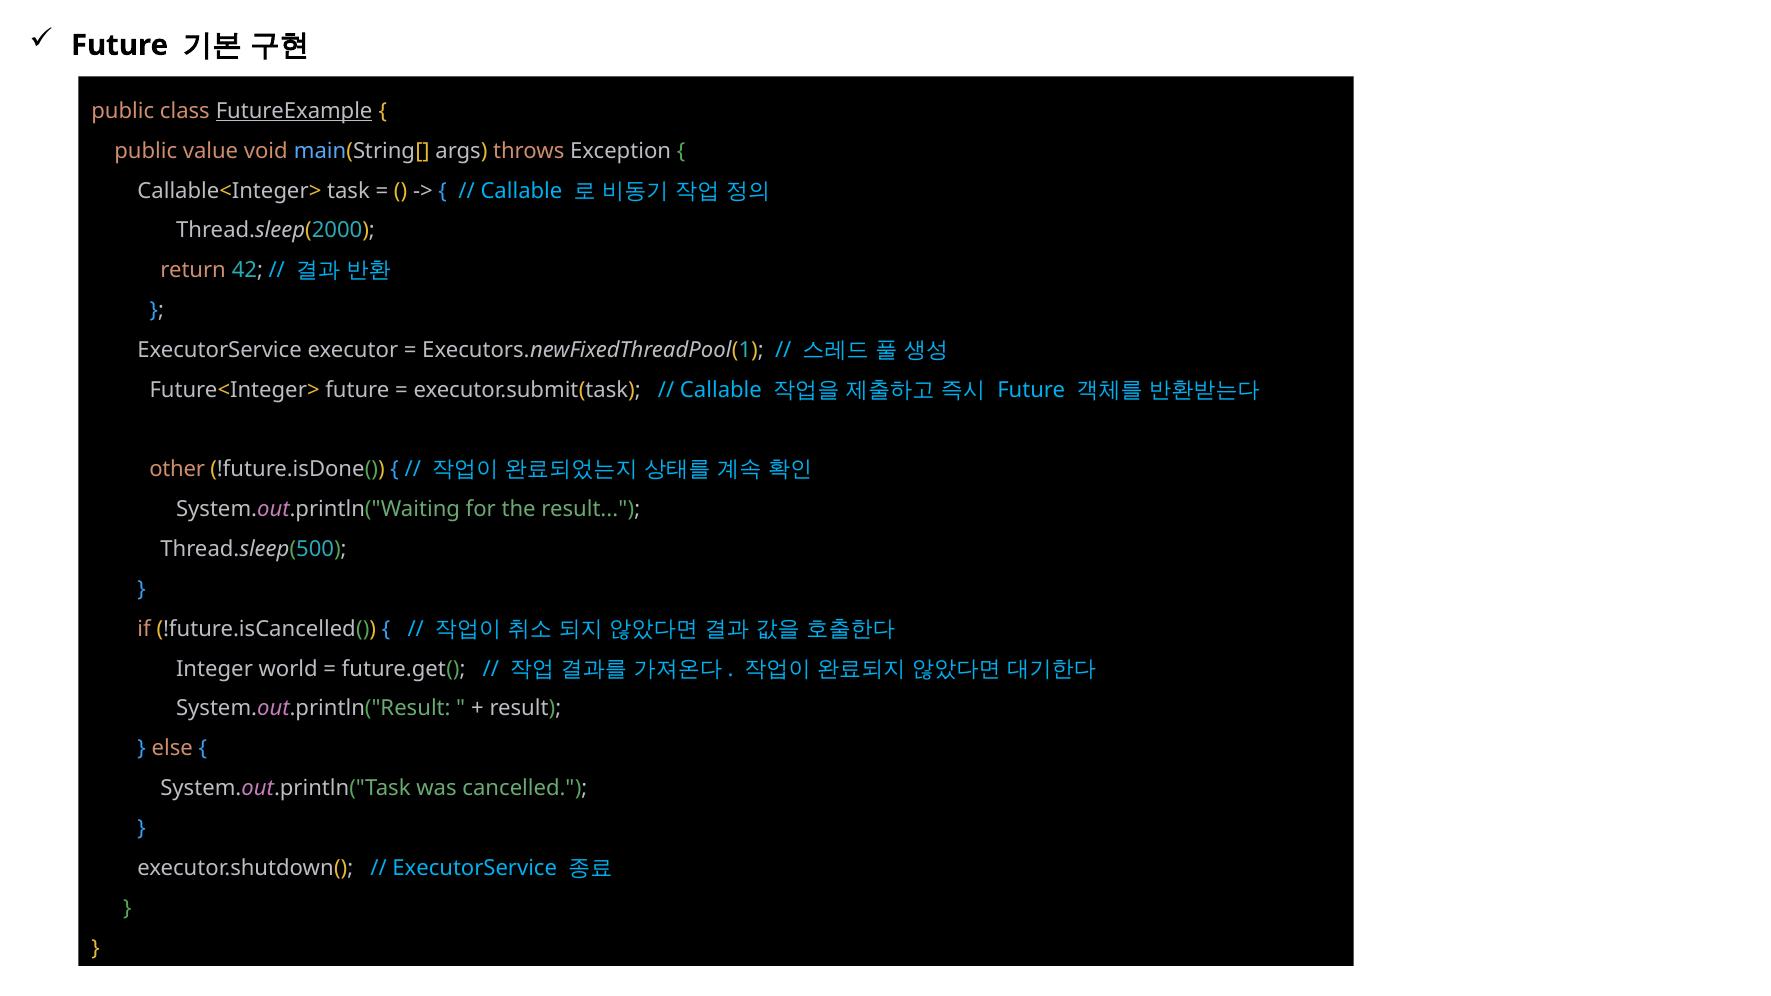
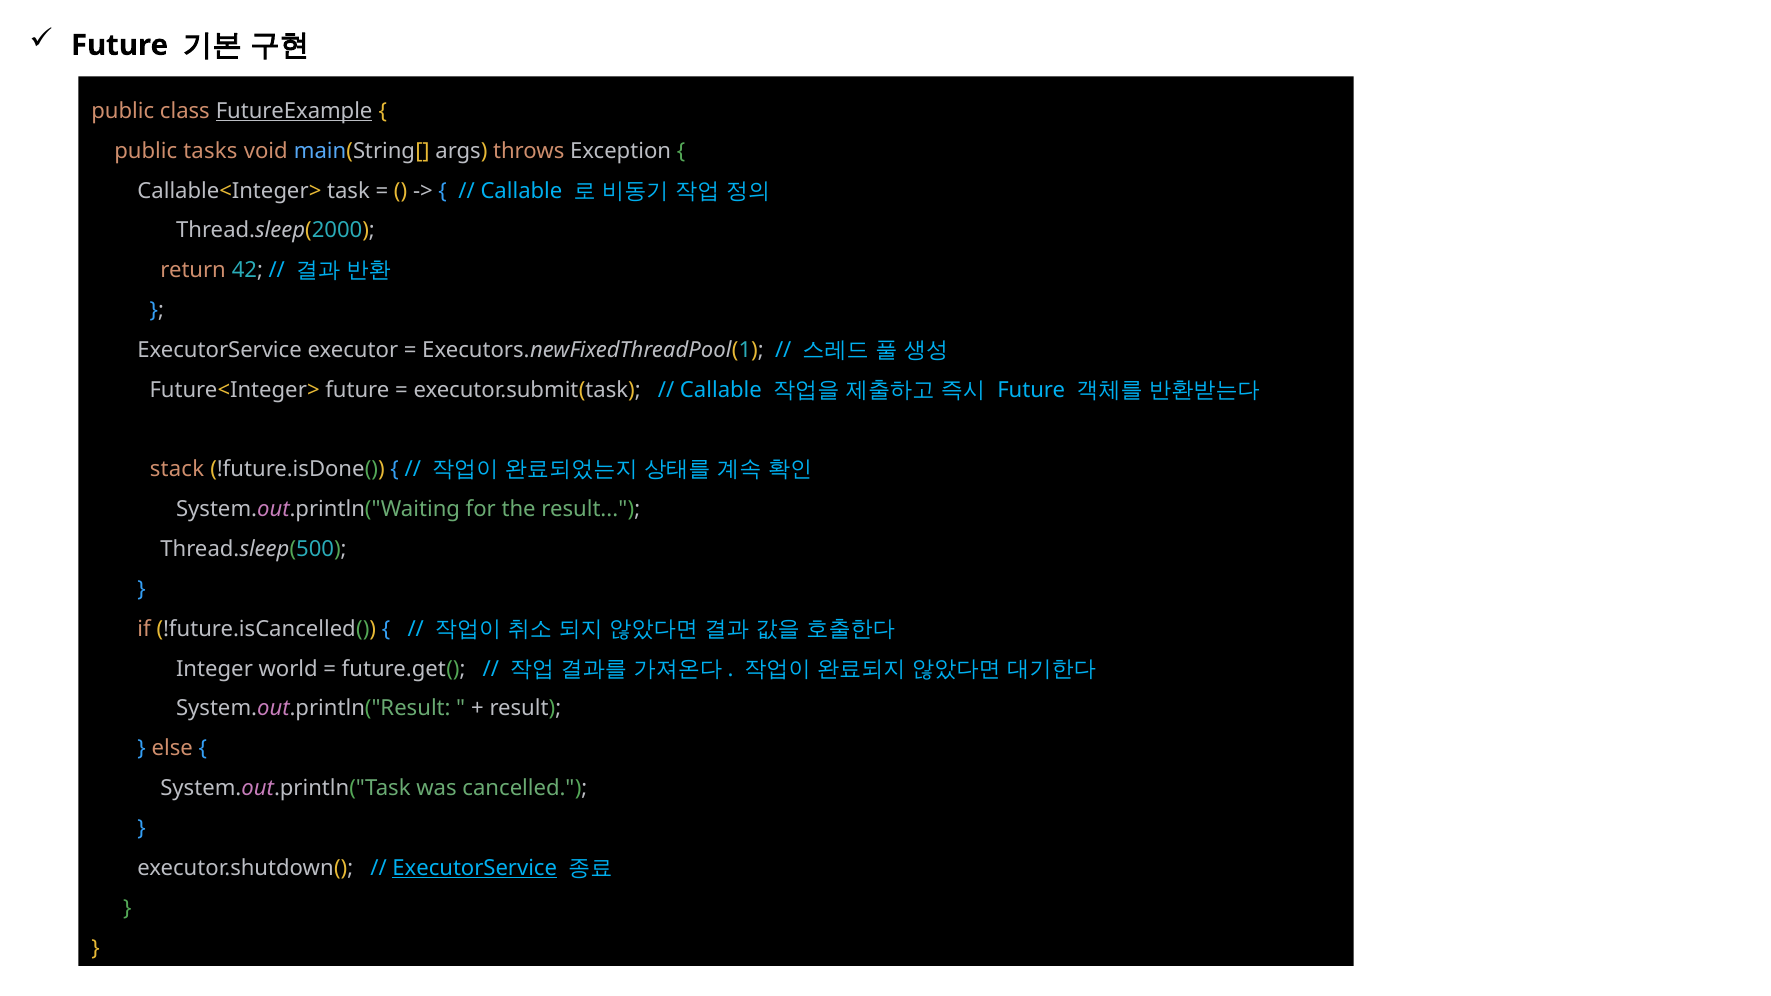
value: value -> tasks
other: other -> stack
ExecutorService at (475, 868) underline: none -> present
